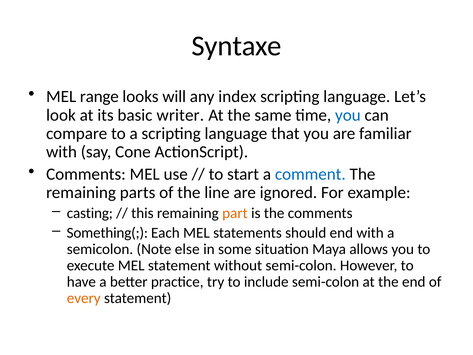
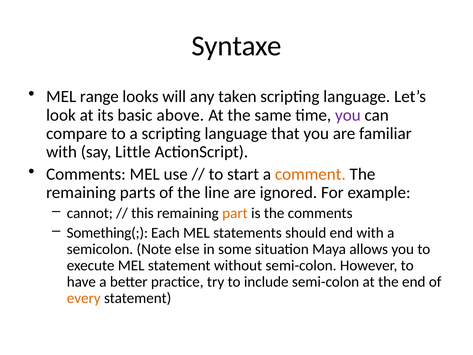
index: index -> taken
writer: writer -> above
you at (348, 115) colour: blue -> purple
Cone: Cone -> Little
comment colour: blue -> orange
casting: casting -> cannot
